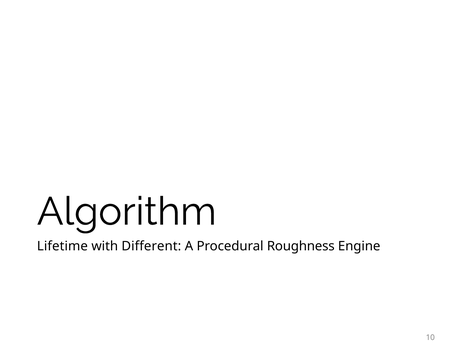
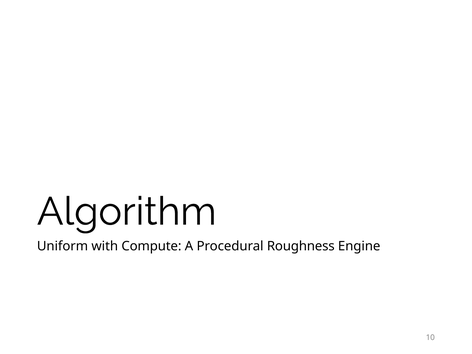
Lifetime: Lifetime -> Uniform
Different: Different -> Compute
